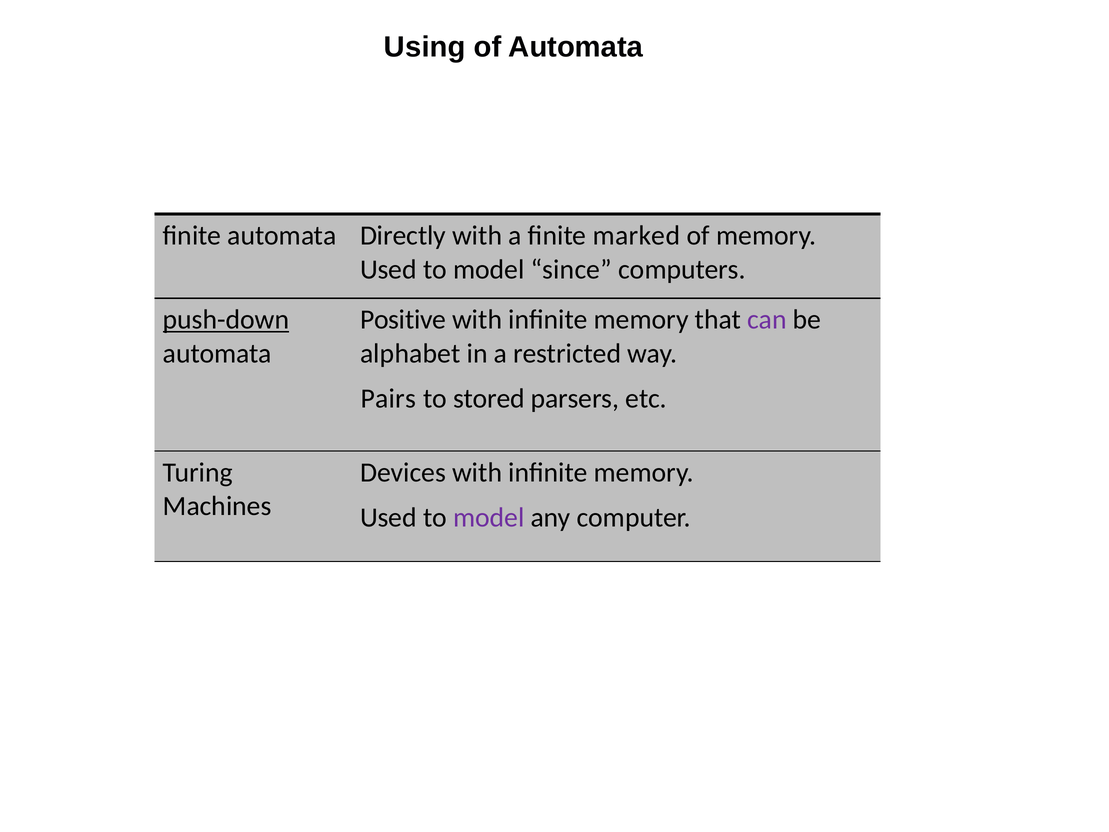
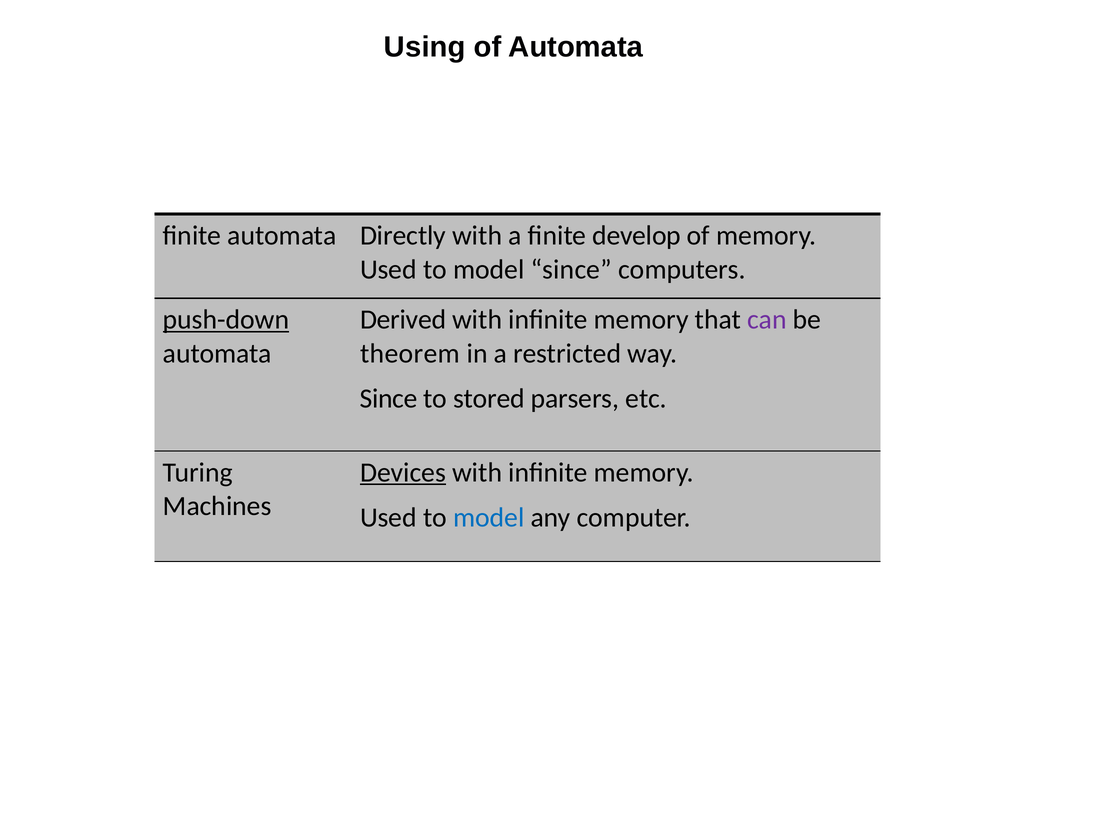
marked: marked -> develop
Positive: Positive -> Derived
alphabet: alphabet -> theorem
Pairs at (388, 398): Pairs -> Since
Devices underline: none -> present
model at (489, 517) colour: purple -> blue
